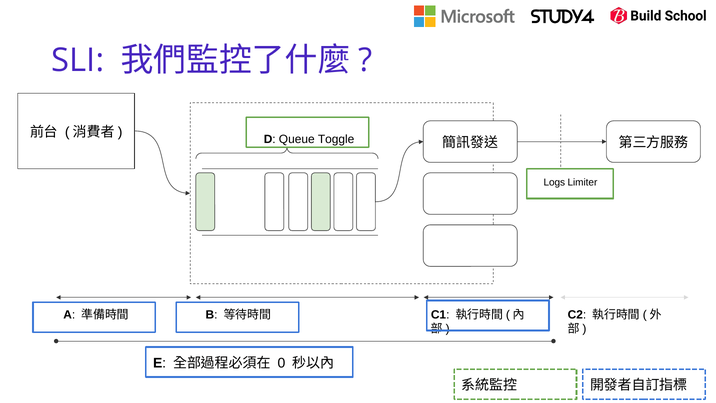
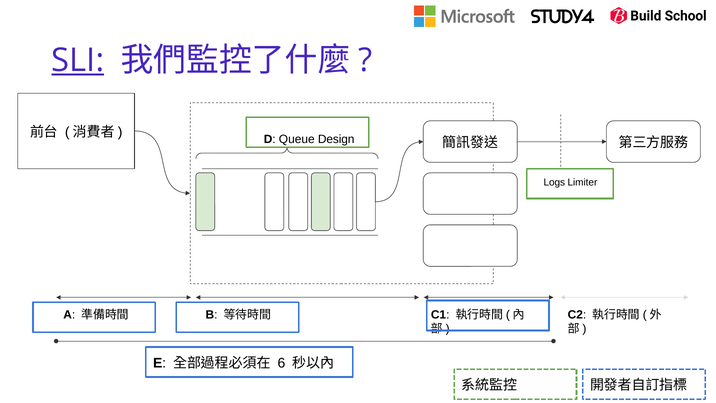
SLI underline: none -> present
Toggle: Toggle -> Design
0: 0 -> 6
